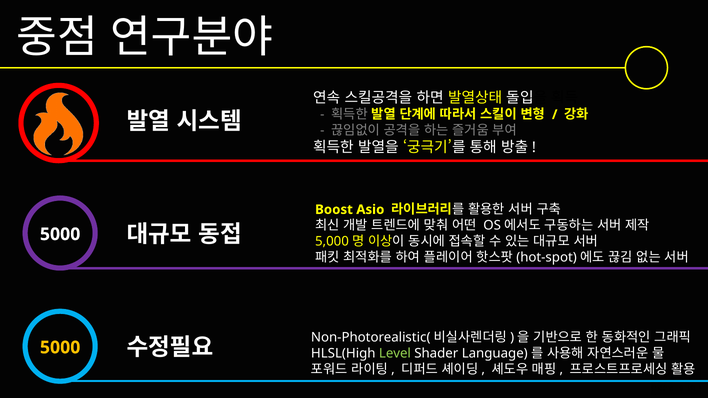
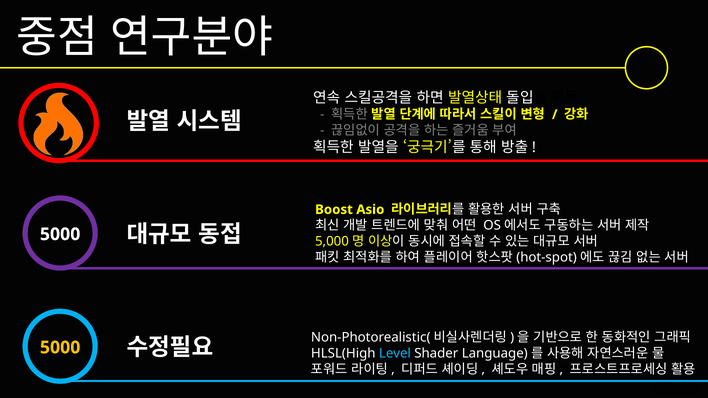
Level colour: light green -> light blue
